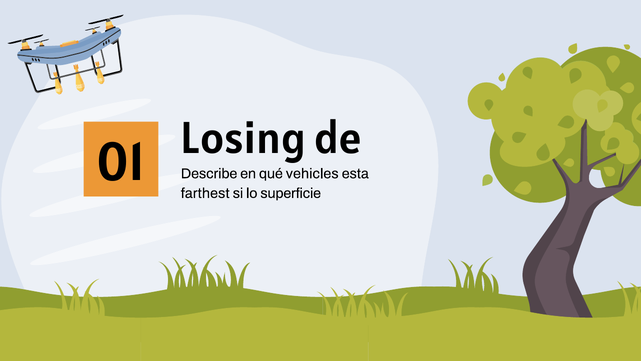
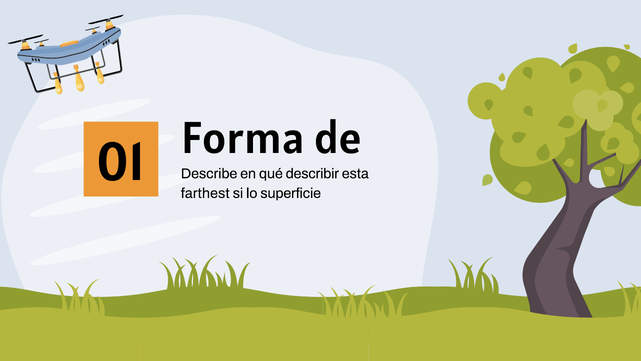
Losing: Losing -> Forma
vehicles: vehicles -> describir
